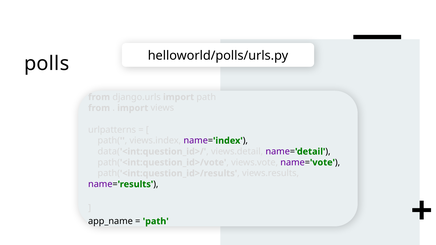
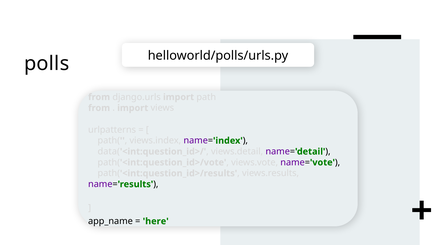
path at (156, 221): path -> here
